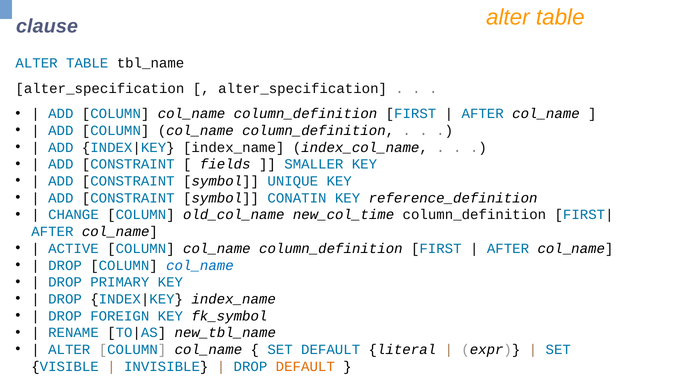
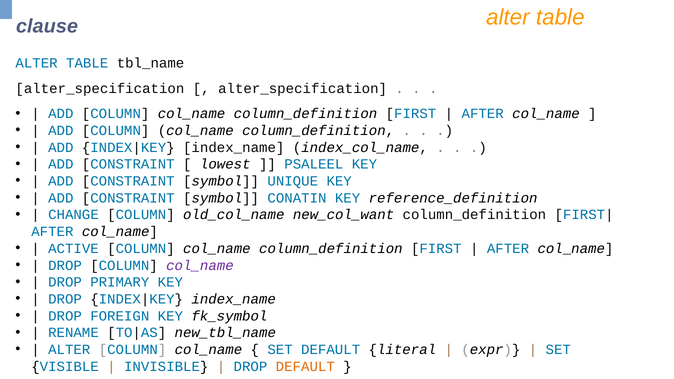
fields: fields -> lowest
SMALLER: SMALLER -> PSALEEL
new_col_time: new_col_time -> new_col_want
col_name at (200, 265) colour: blue -> purple
